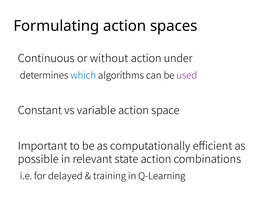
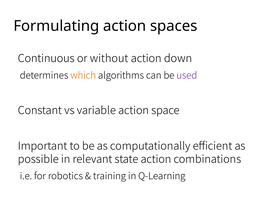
under: under -> down
which colour: blue -> orange
delayed: delayed -> robotics
